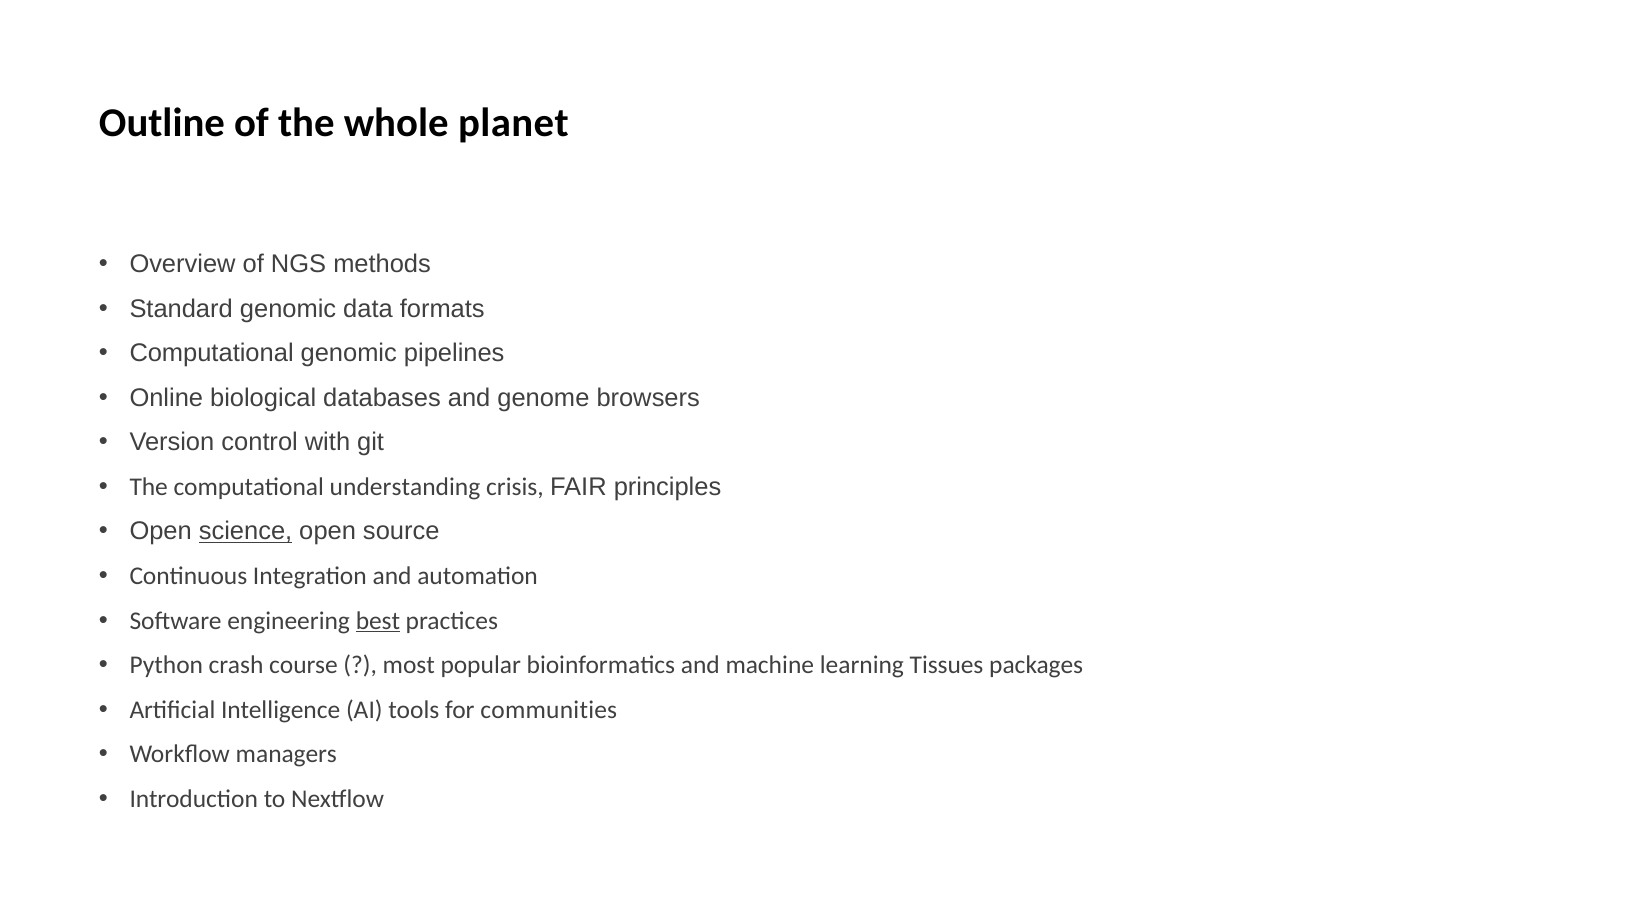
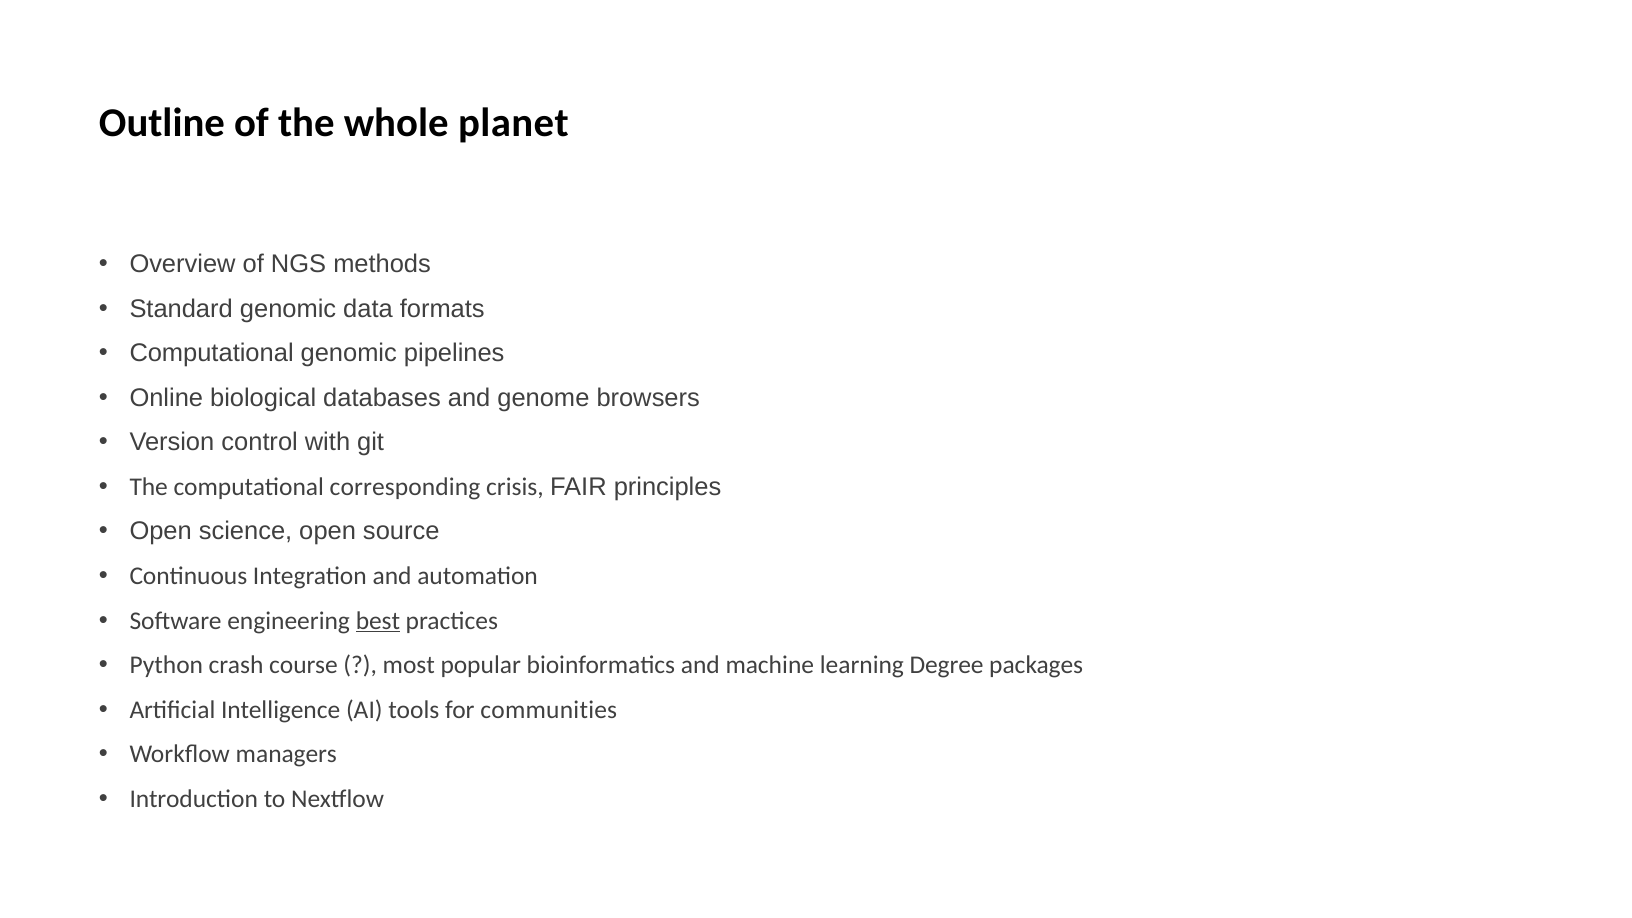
understanding: understanding -> corresponding
science underline: present -> none
Tissues: Tissues -> Degree
